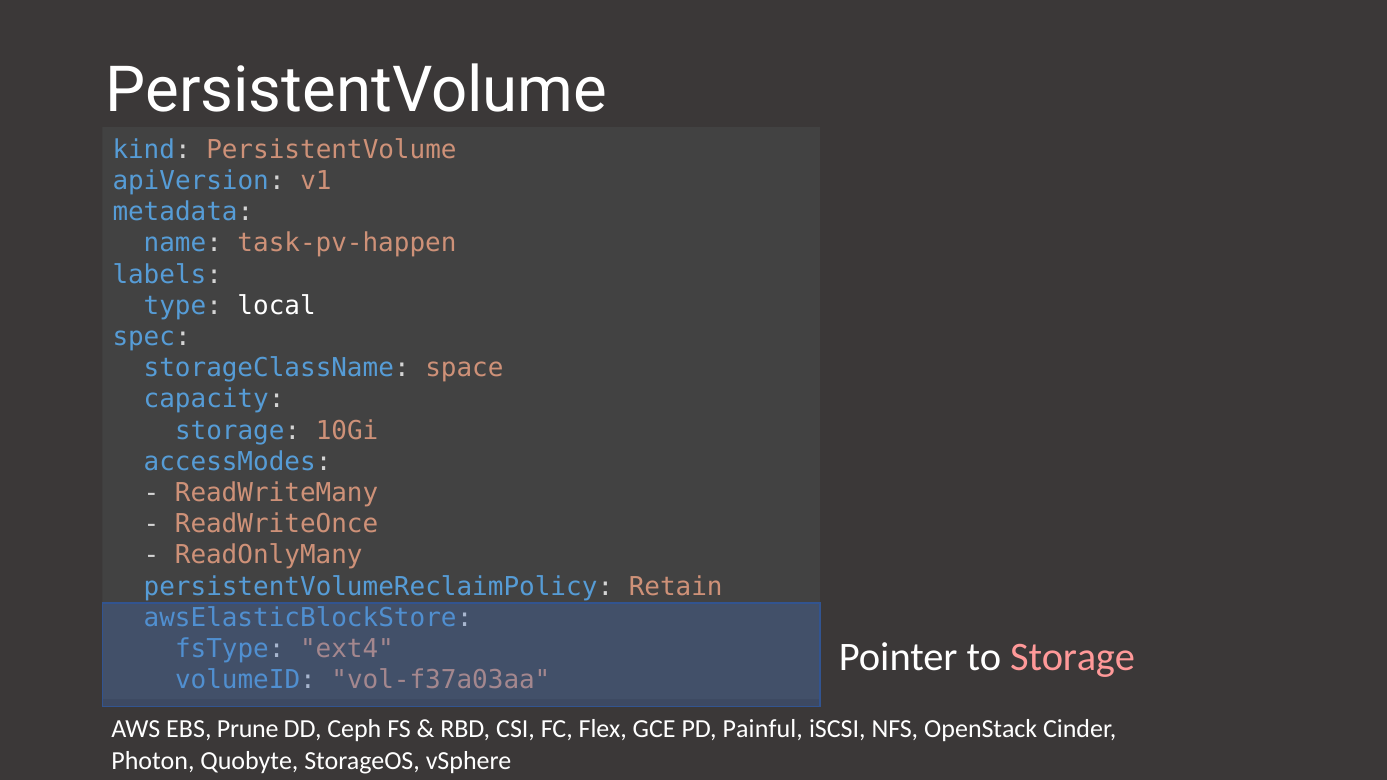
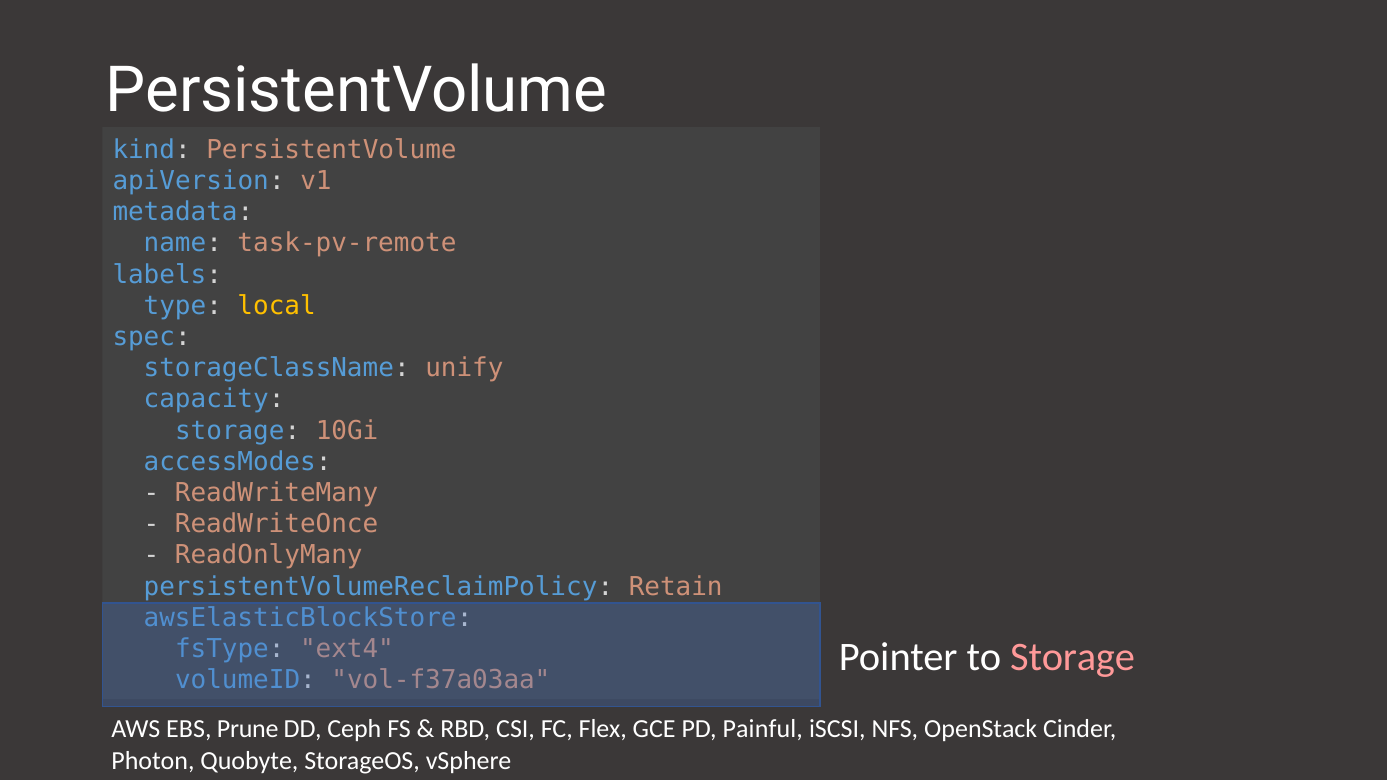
task-pv-happen: task-pv-happen -> task-pv-remote
local colour: white -> yellow
space: space -> unify
